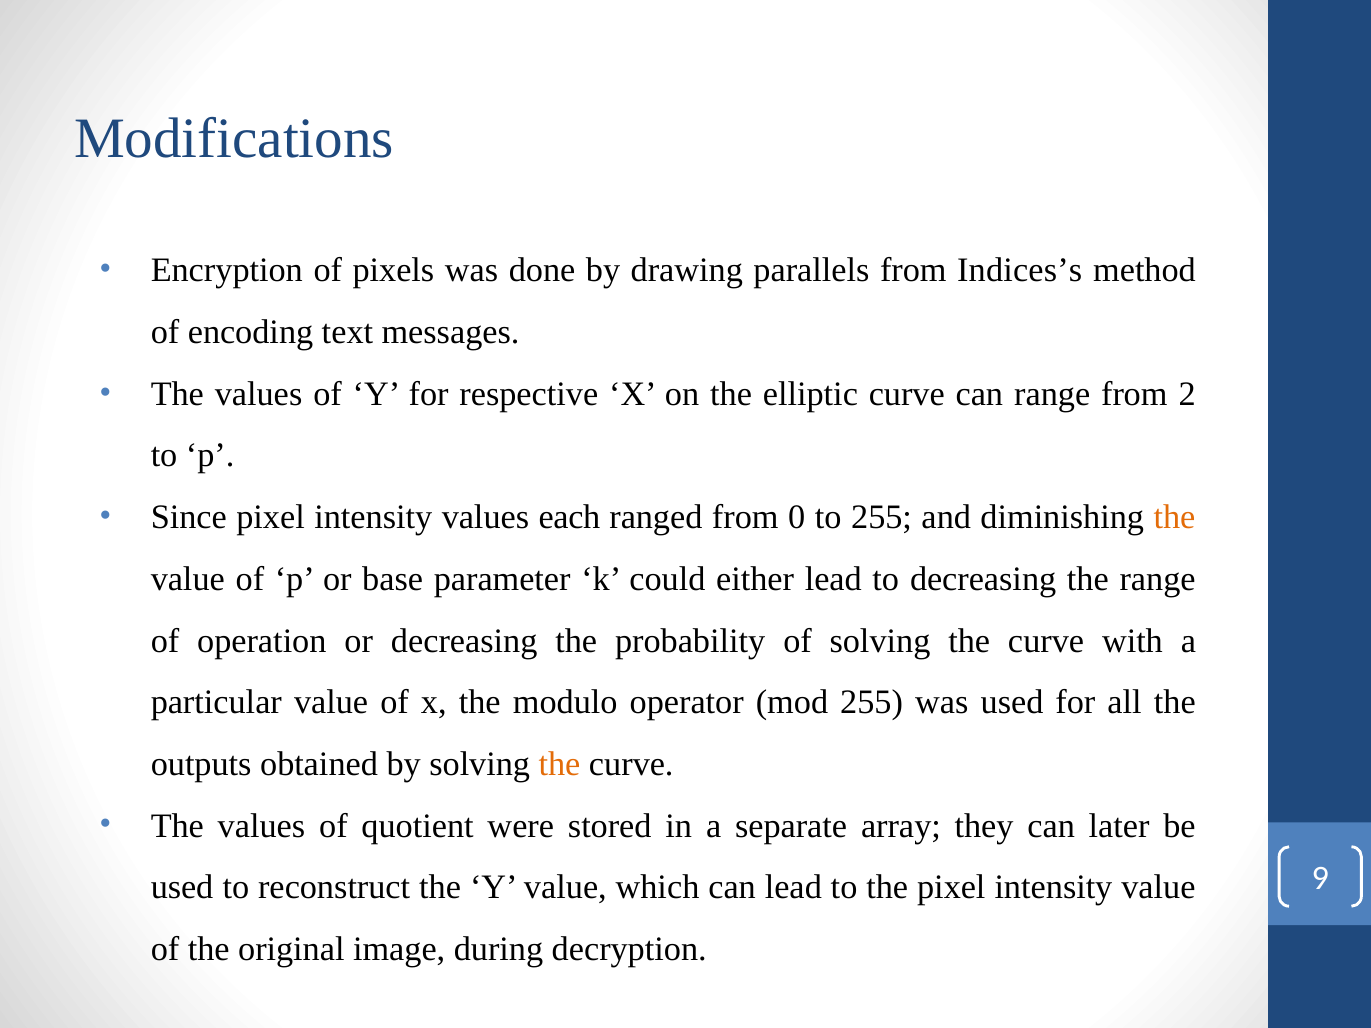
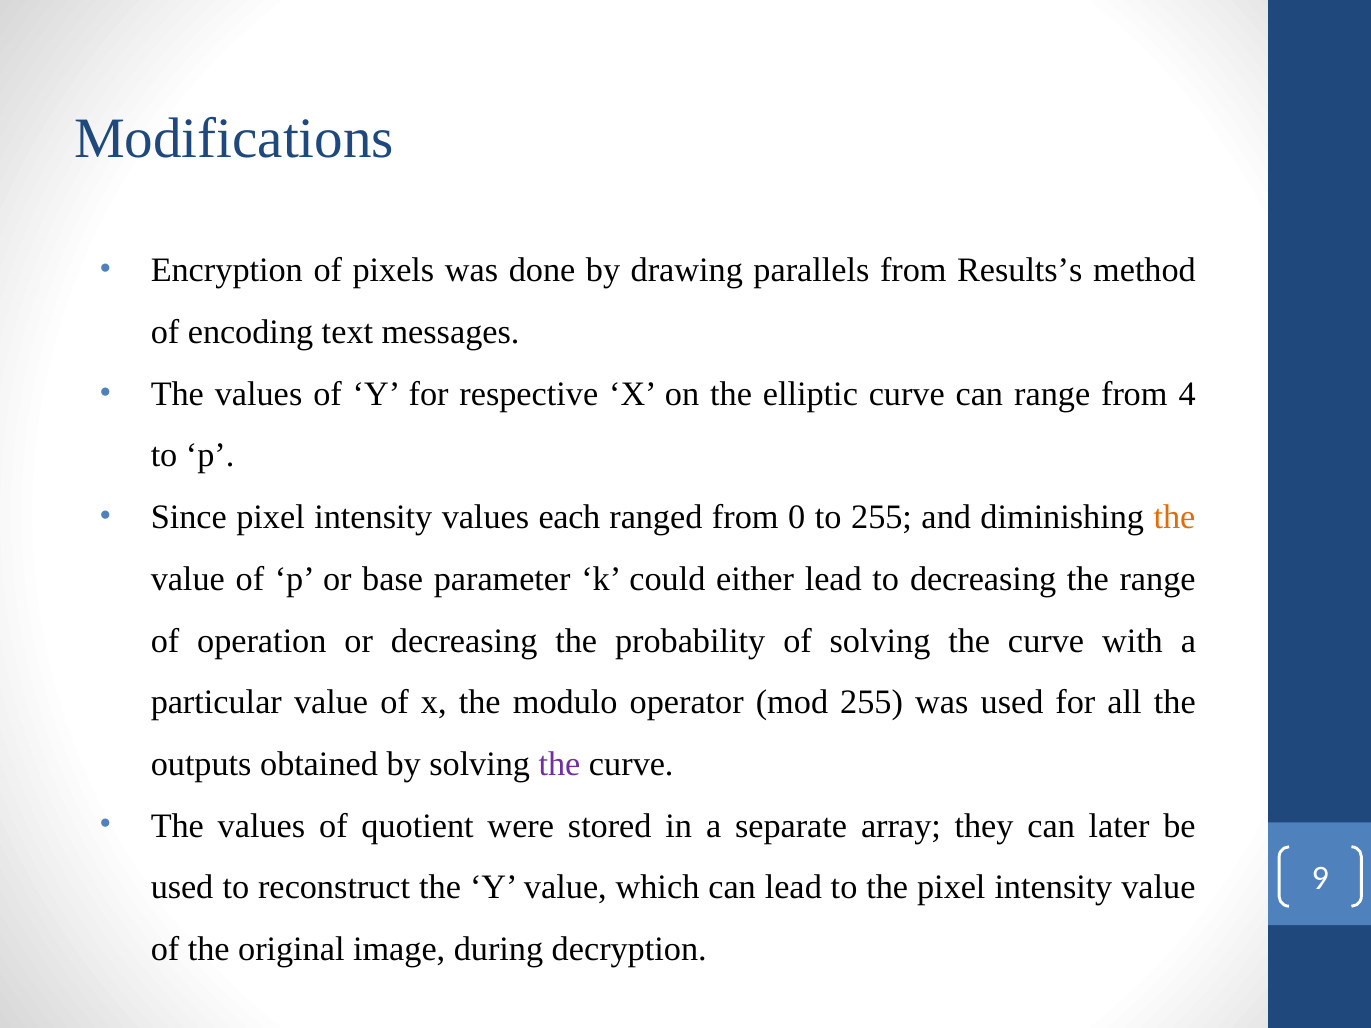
Indices’s: Indices’s -> Results’s
2: 2 -> 4
the at (559, 764) colour: orange -> purple
